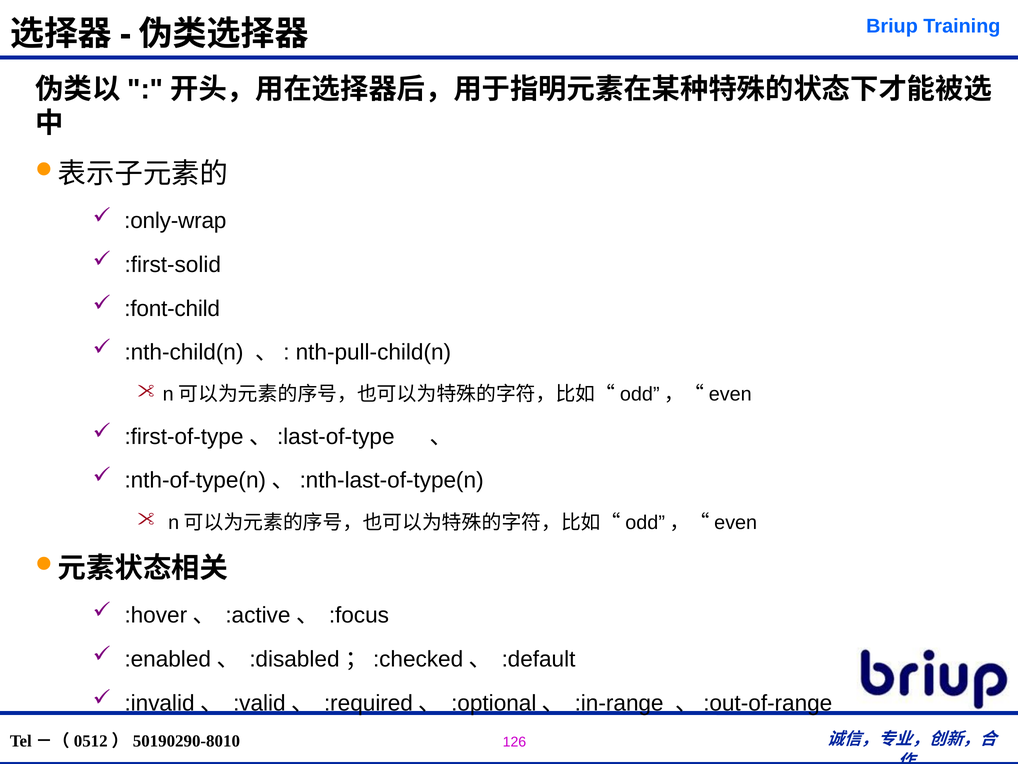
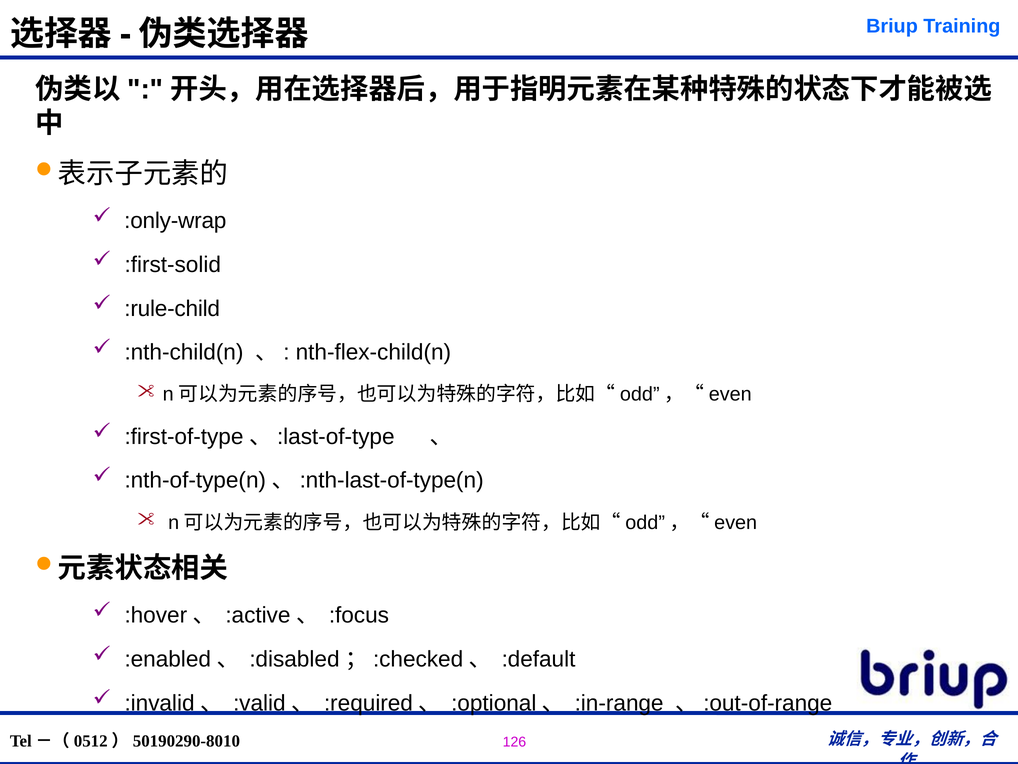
:font-child: :font-child -> :rule-child
nth-pull-child(n: nth-pull-child(n -> nth-flex-child(n
